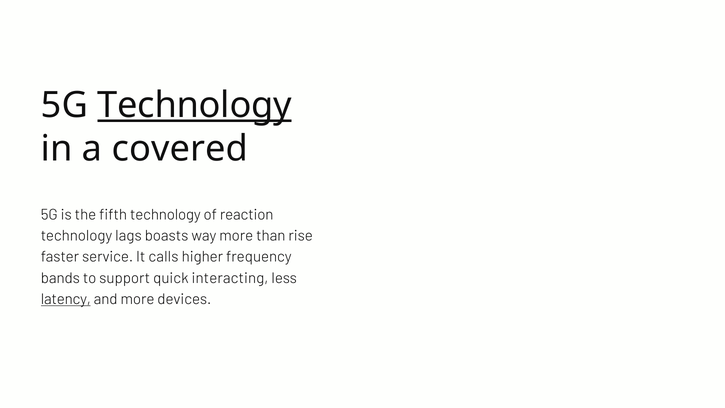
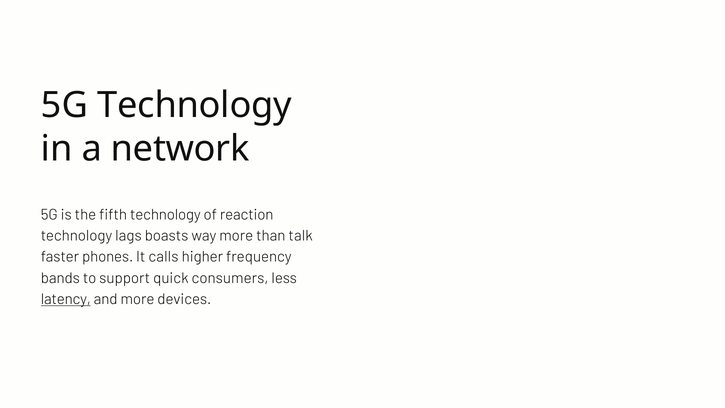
Technology at (195, 105) underline: present -> none
covered: covered -> network
rise: rise -> talk
service: service -> phones
interacting: interacting -> consumers
